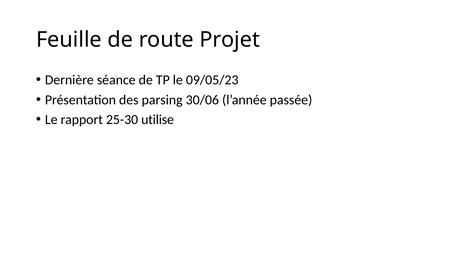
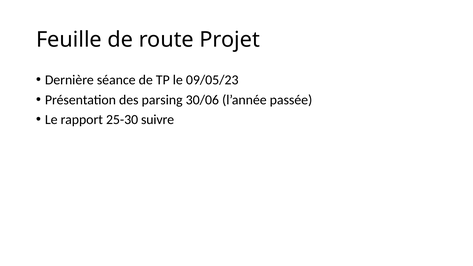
utilise: utilise -> suivre
